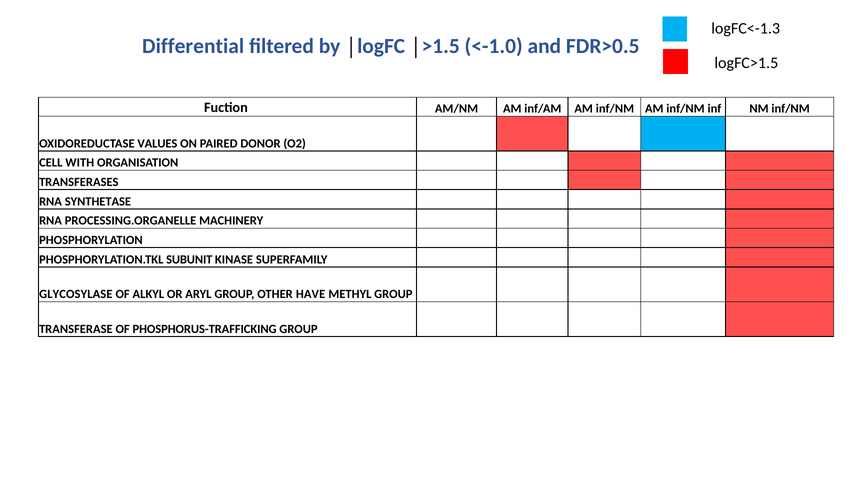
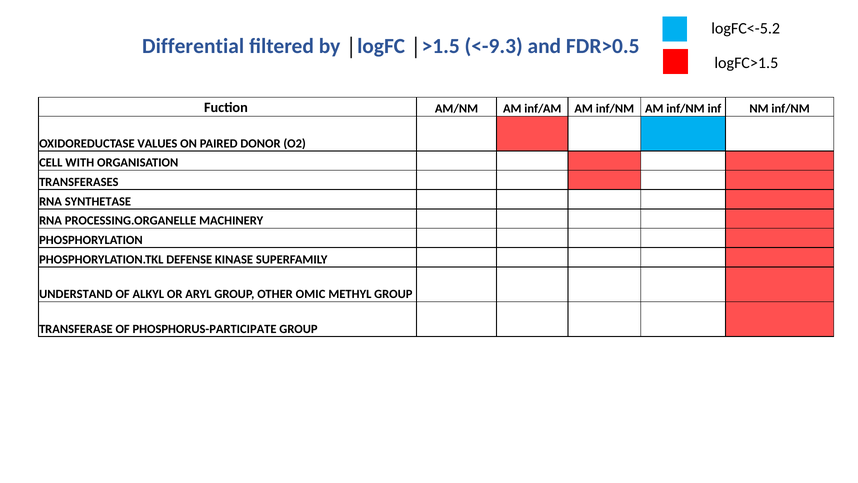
logFC<-1.3: logFC<-1.3 -> logFC<-5.2
<-1.0: <-1.0 -> <-9.3
SUBUNIT: SUBUNIT -> DEFENSE
GLYCOSYLASE: GLYCOSYLASE -> UNDERSTAND
HAVE: HAVE -> OMIC
PHOSPHORUS-TRAFFICKING: PHOSPHORUS-TRAFFICKING -> PHOSPHORUS-PARTICIPATE
